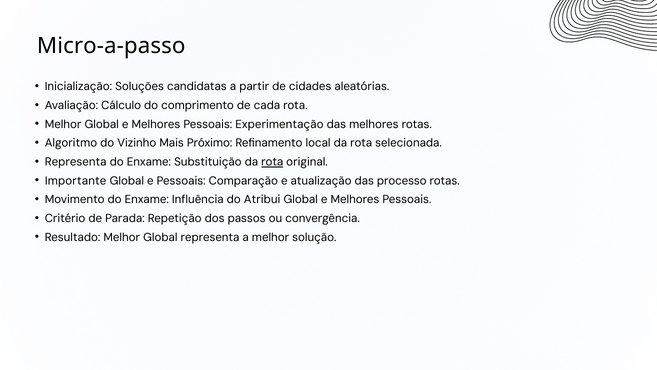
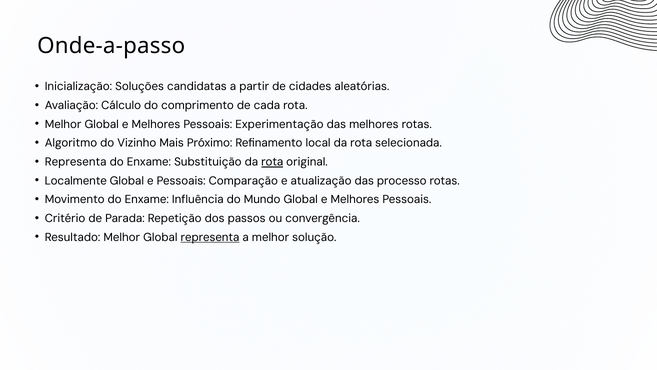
Micro-a-passo: Micro-a-passo -> Onde-a-passo
Importante: Importante -> Localmente
Atribui: Atribui -> Mundo
representa at (210, 237) underline: none -> present
